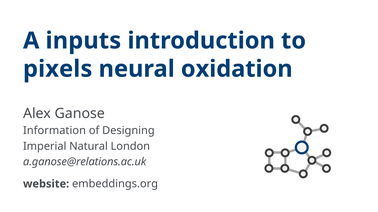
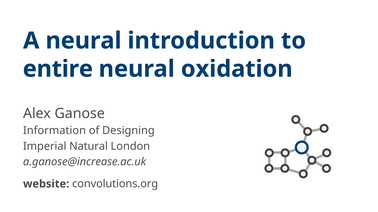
A inputs: inputs -> neural
pixels: pixels -> entire
a.ganose@relations.ac.uk: a.ganose@relations.ac.uk -> a.ganose@increase.ac.uk
embeddings.org: embeddings.org -> convolutions.org
